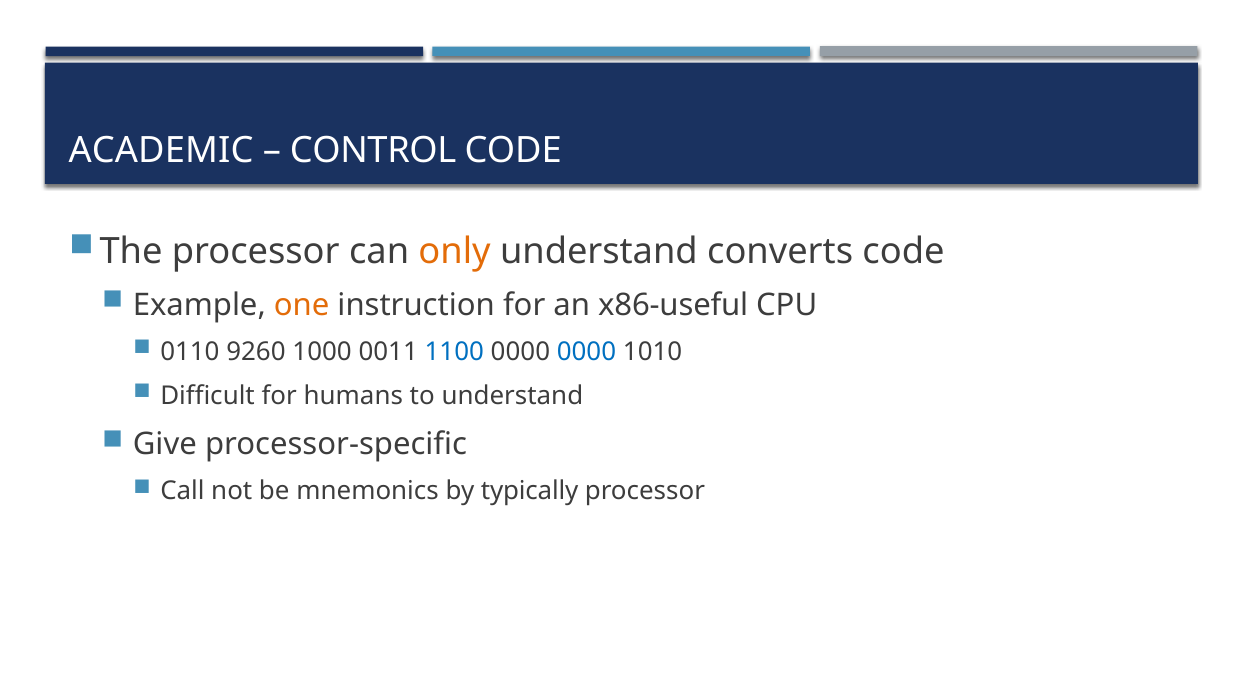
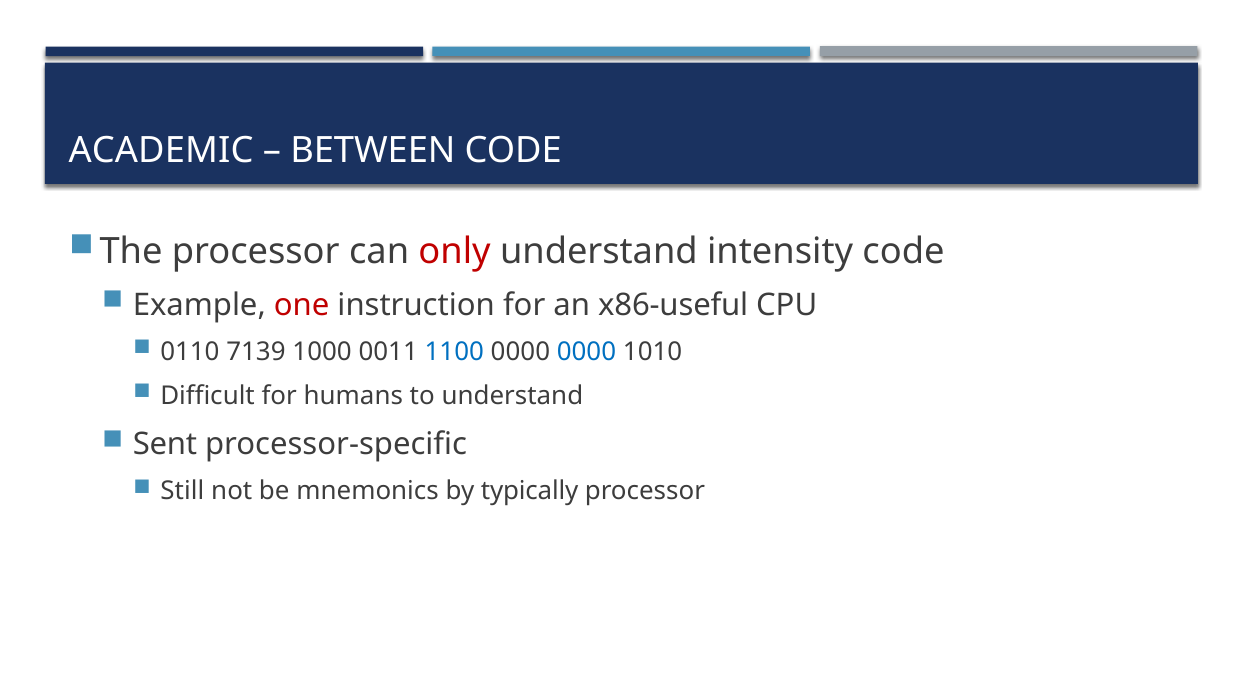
CONTROL: CONTROL -> BETWEEN
only colour: orange -> red
converts: converts -> intensity
one colour: orange -> red
9260: 9260 -> 7139
Give: Give -> Sent
Call: Call -> Still
